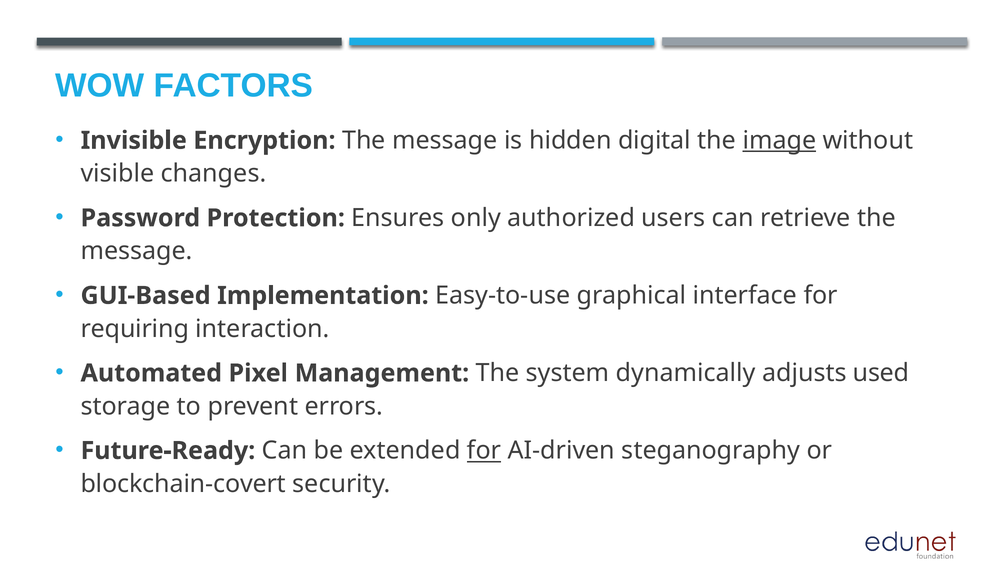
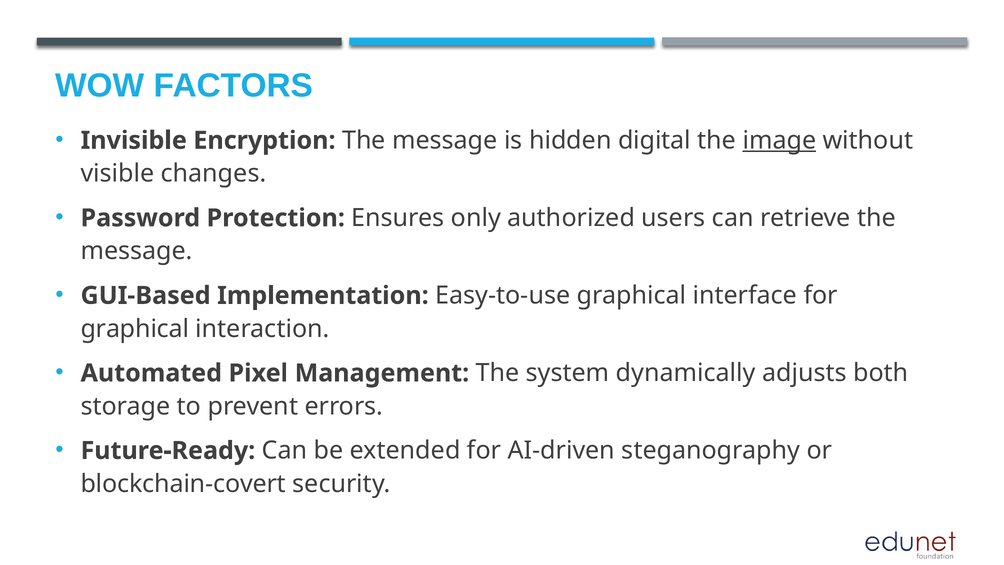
requiring at (135, 329): requiring -> graphical
used: used -> both
for at (484, 451) underline: present -> none
